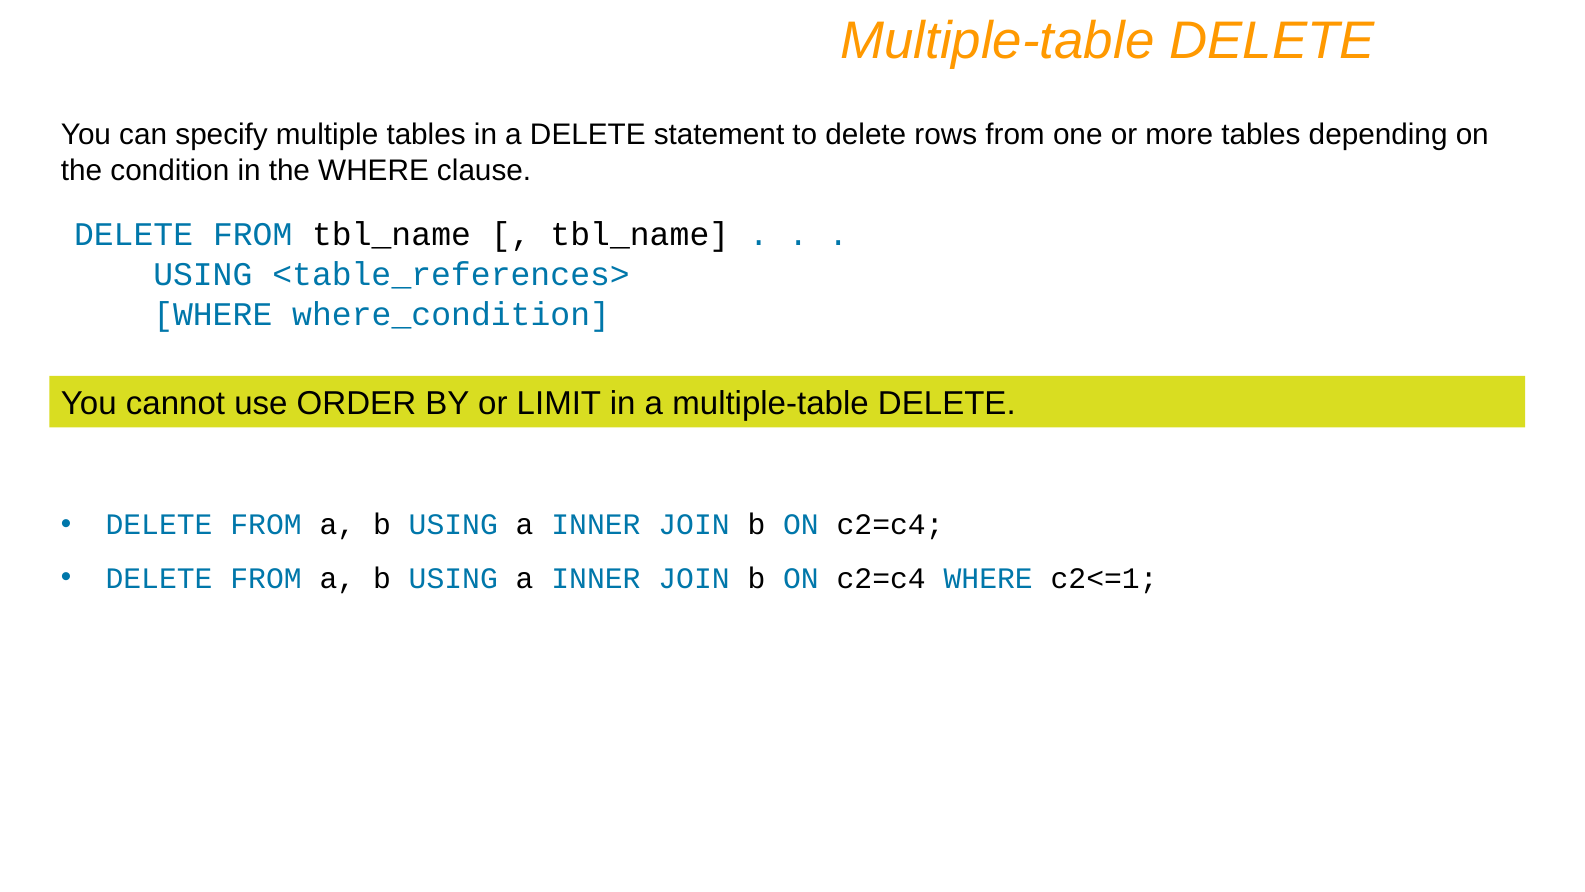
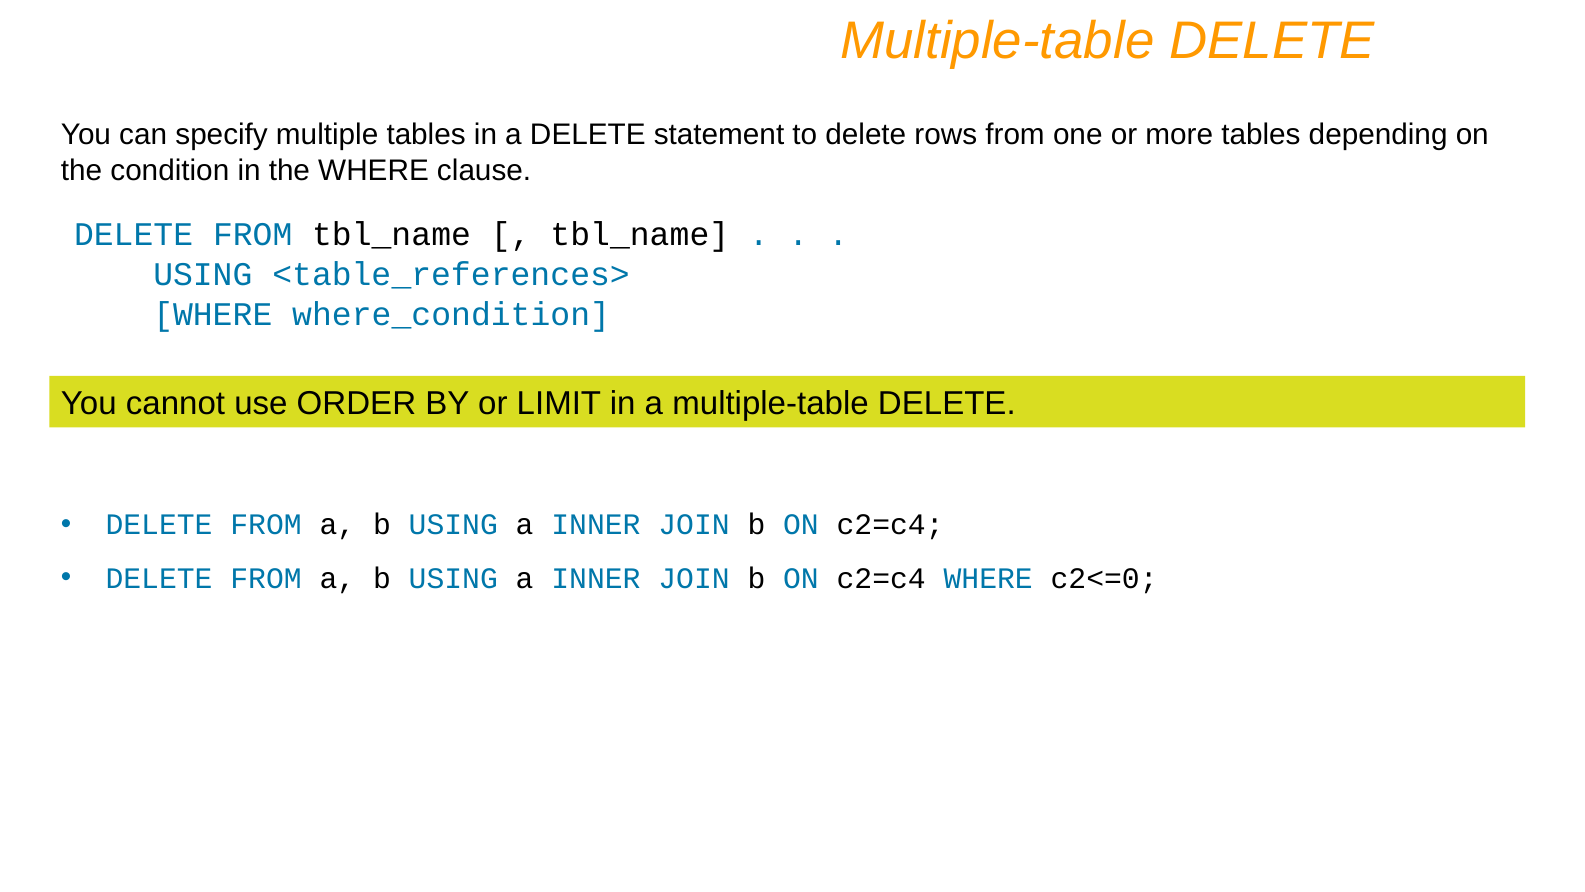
c2<=1: c2<=1 -> c2<=0
